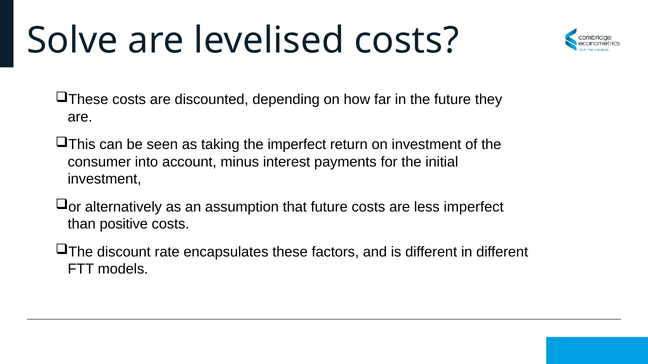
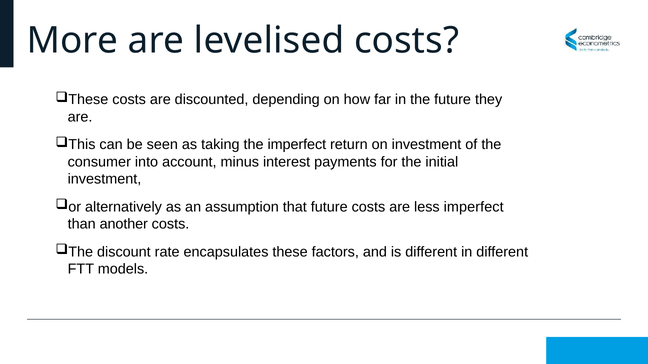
Solve: Solve -> More
positive: positive -> another
